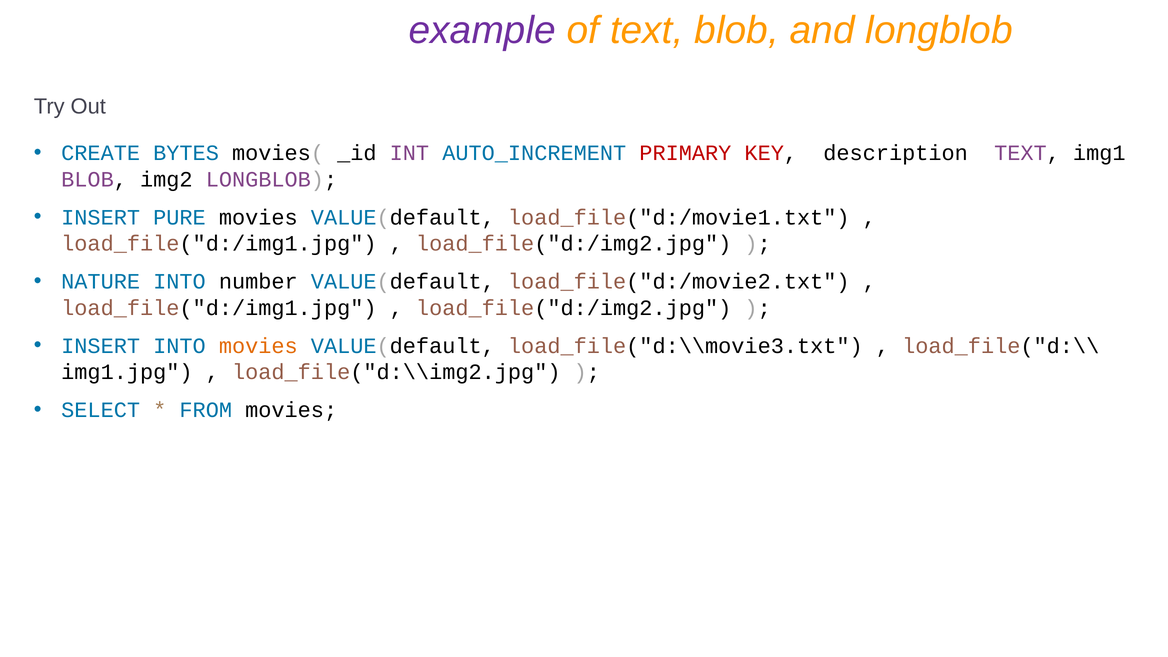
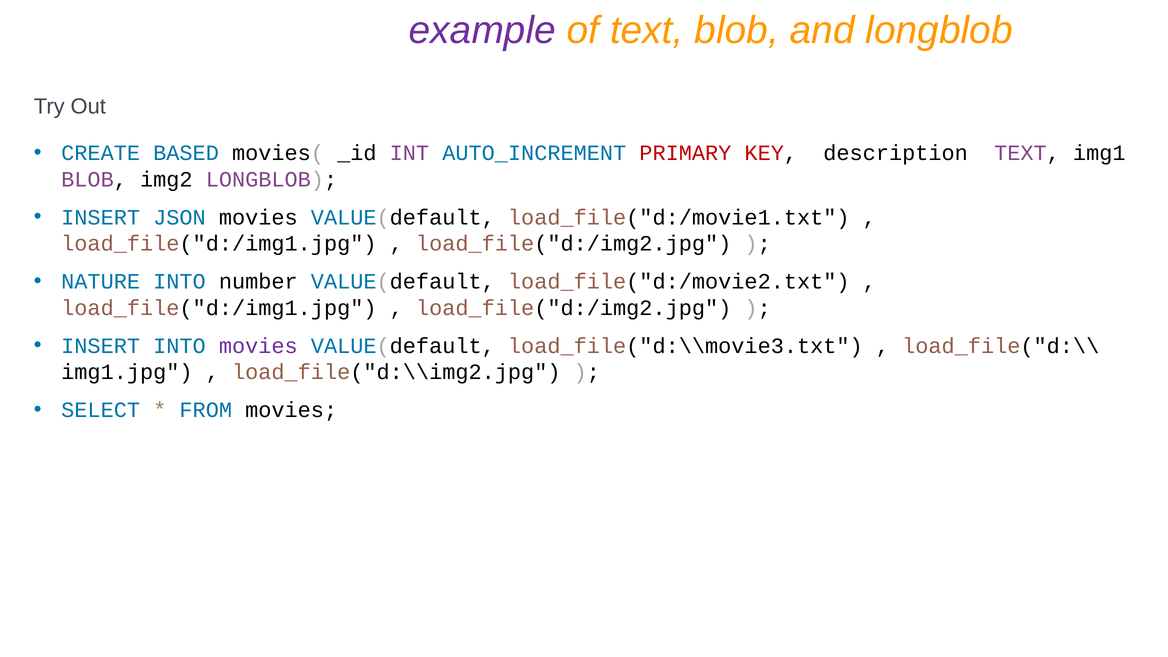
BYTES: BYTES -> BASED
PURE: PURE -> JSON
movies at (258, 346) colour: orange -> purple
